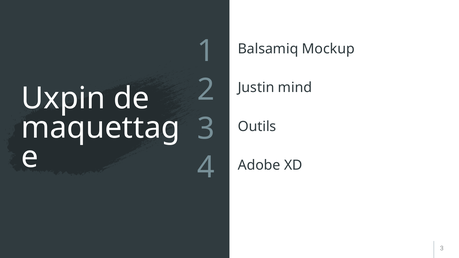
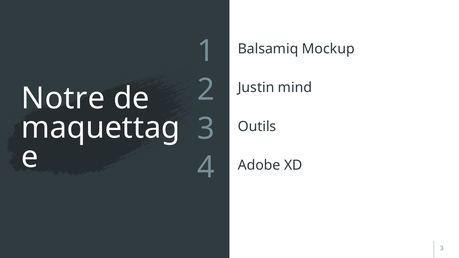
Uxpin: Uxpin -> Notre
